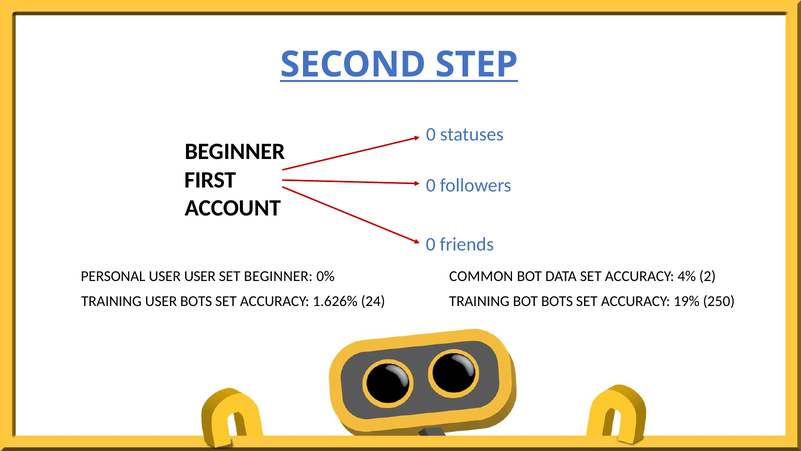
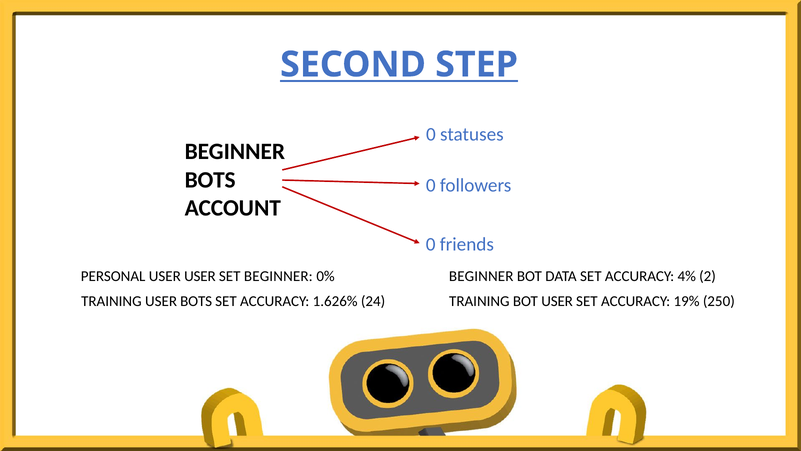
FIRST at (210, 180): FIRST -> BOTS
COMMON at (481, 276): COMMON -> BEGINNER
BOT BOTS: BOTS -> USER
